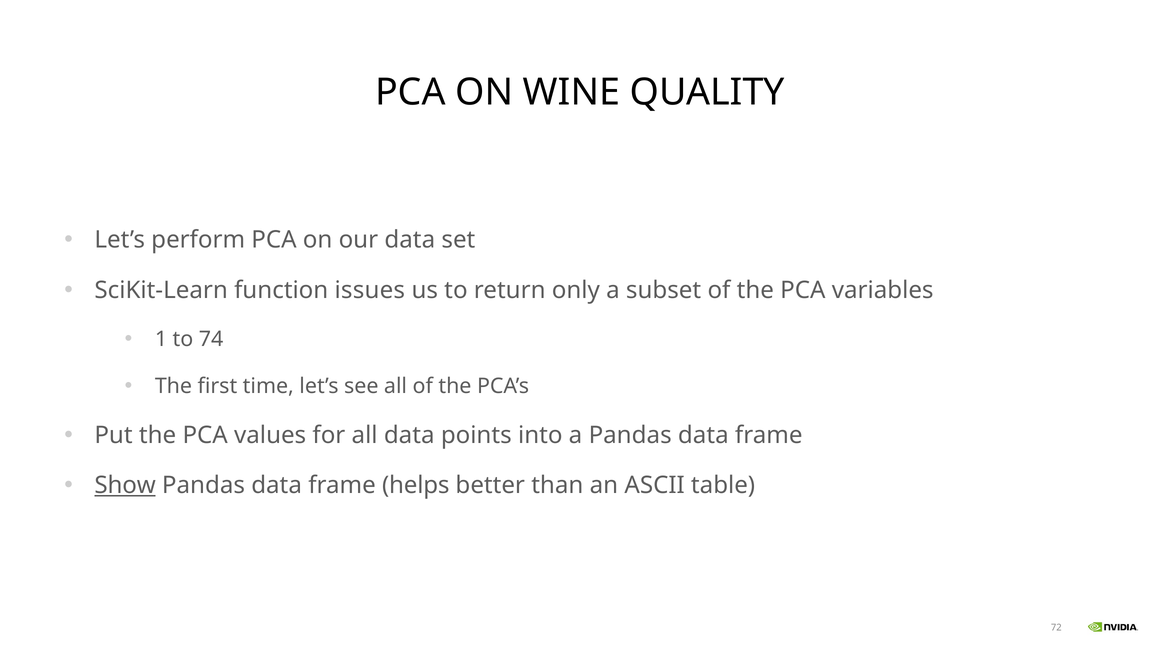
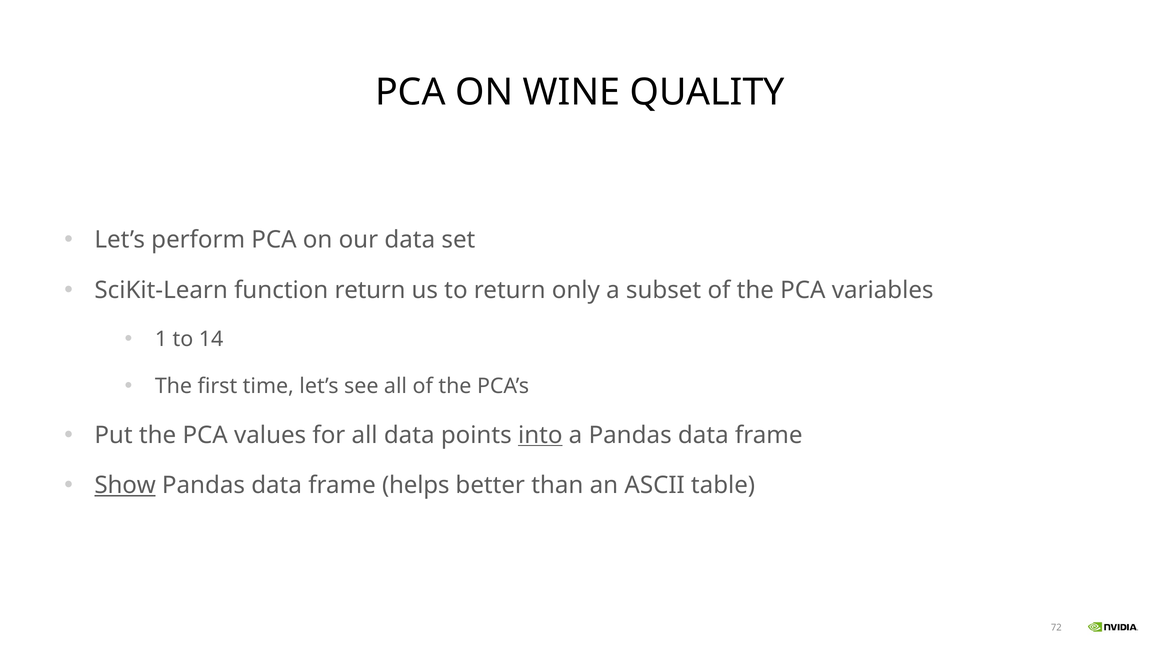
function issues: issues -> return
74: 74 -> 14
into underline: none -> present
